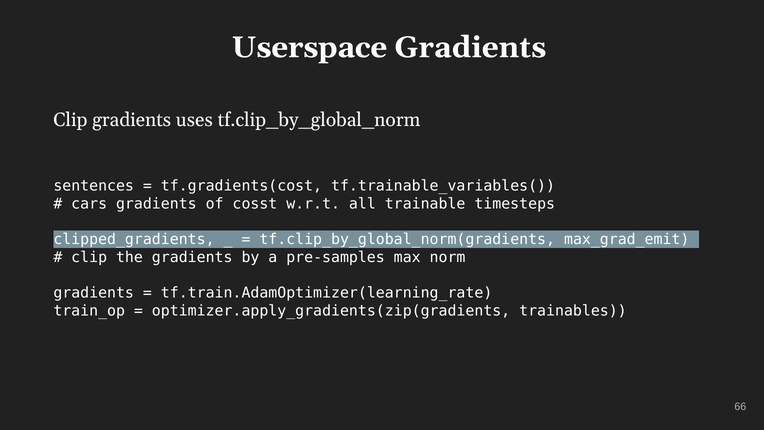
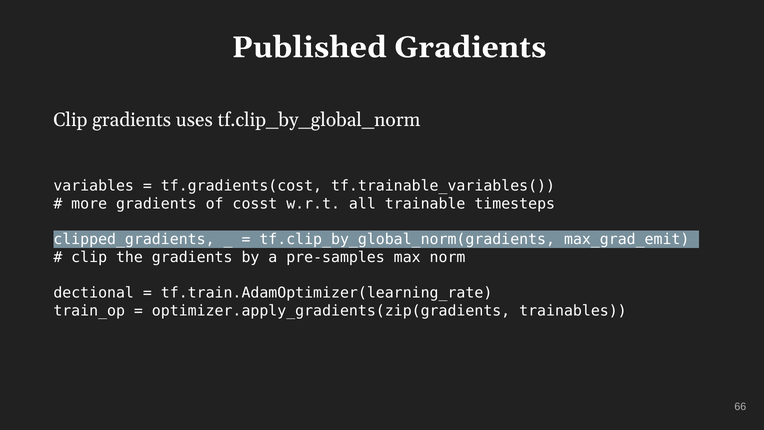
Userspace: Userspace -> Published
sentences: sentences -> variables
cars: cars -> more
gradients at (94, 293): gradients -> dectional
